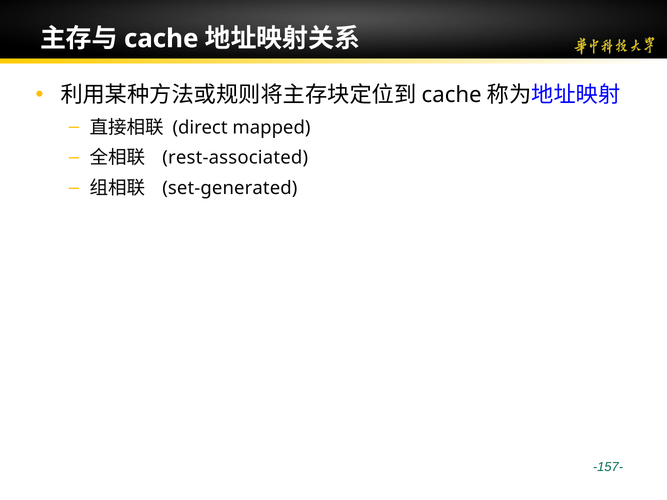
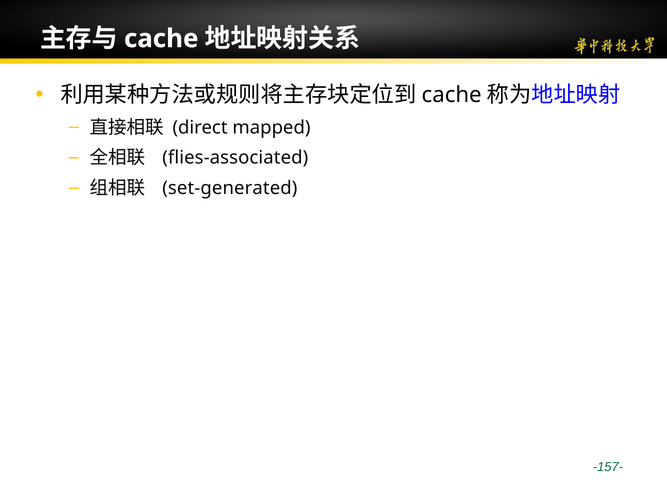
rest-associated: rest-associated -> flies-associated
